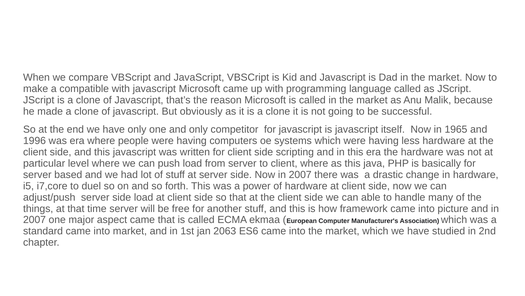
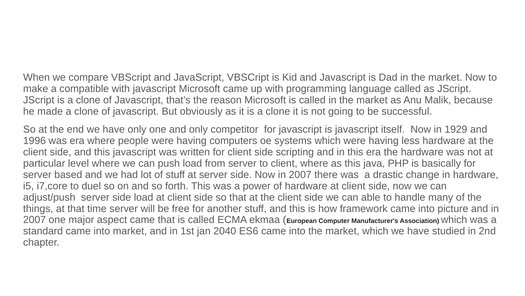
1965: 1965 -> 1929
2063: 2063 -> 2040
